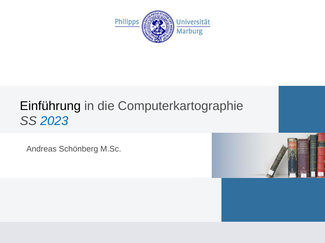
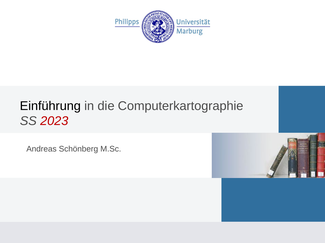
2023 colour: blue -> red
